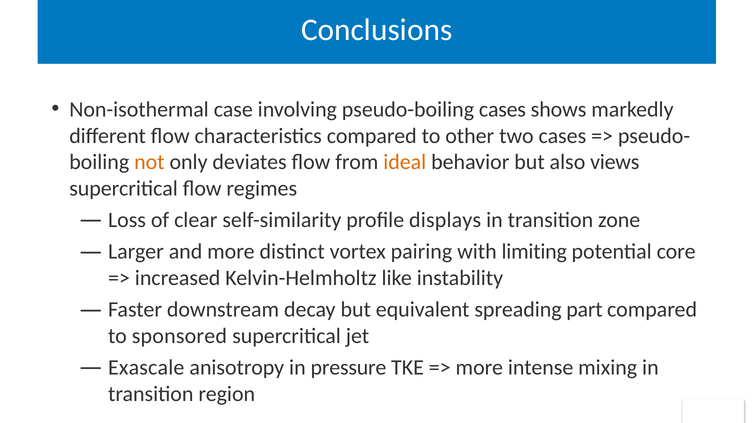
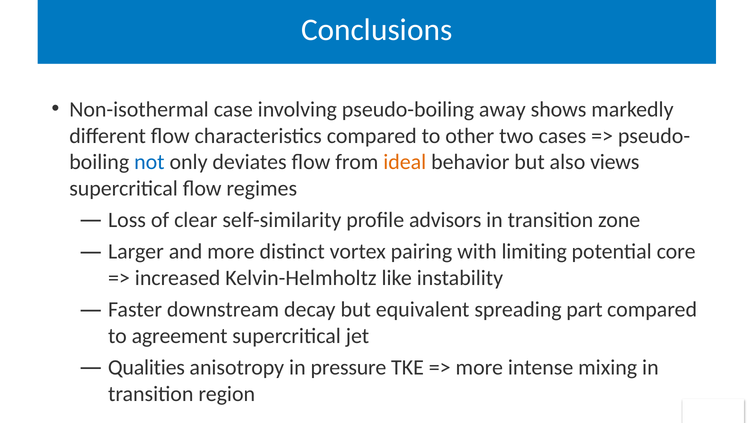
pseudo-boiling cases: cases -> away
not colour: orange -> blue
displays: displays -> advisors
sponsored: sponsored -> agreement
Exascale: Exascale -> Qualities
